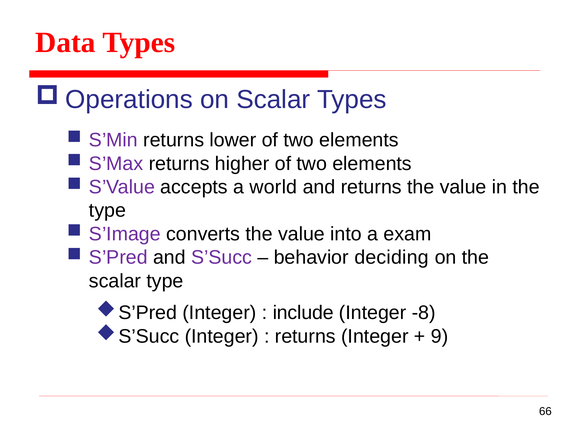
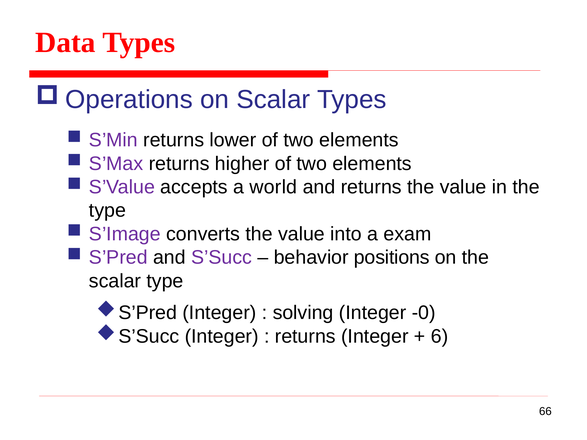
deciding: deciding -> positions
include: include -> solving
-8: -8 -> -0
9: 9 -> 6
